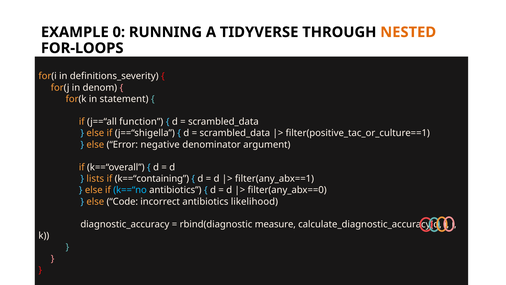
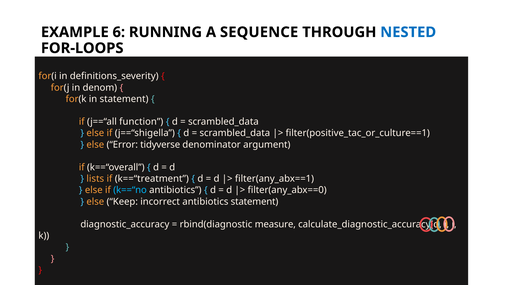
0: 0 -> 6
TIDYVERSE: TIDYVERSE -> SEQUENCE
NESTED colour: orange -> blue
negative: negative -> tidyverse
k==“containing: k==“containing -> k==“treatment
Code: Code -> Keep
antibiotics likelihood: likelihood -> statement
